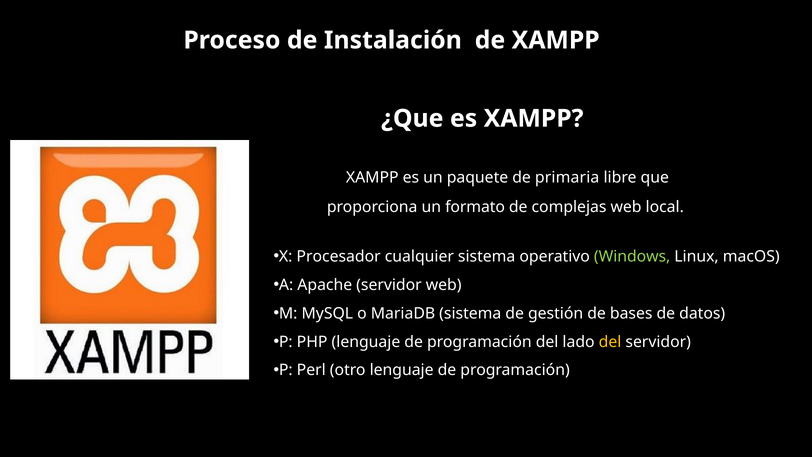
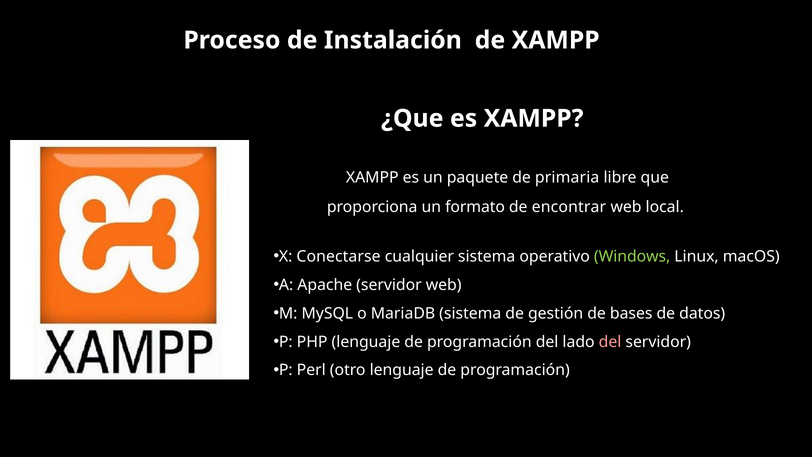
complejas: complejas -> encontrar
Procesador: Procesador -> Conectarse
del at (610, 342) colour: yellow -> pink
